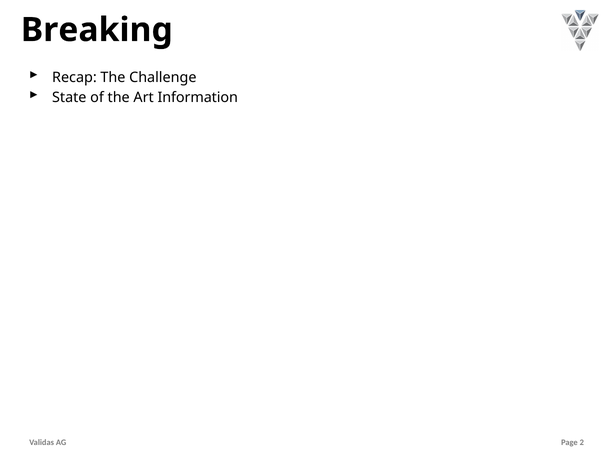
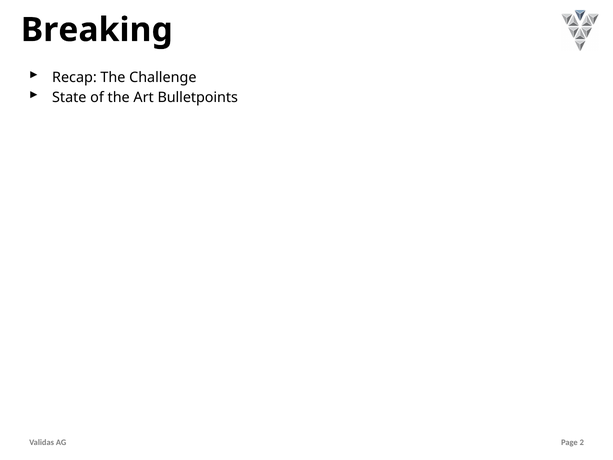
Information: Information -> Bulletpoints
